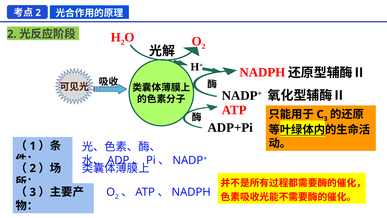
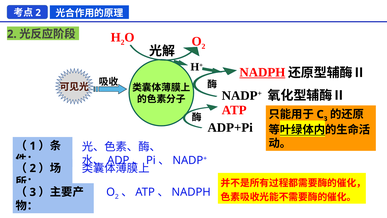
NADPH at (262, 72) underline: none -> present
